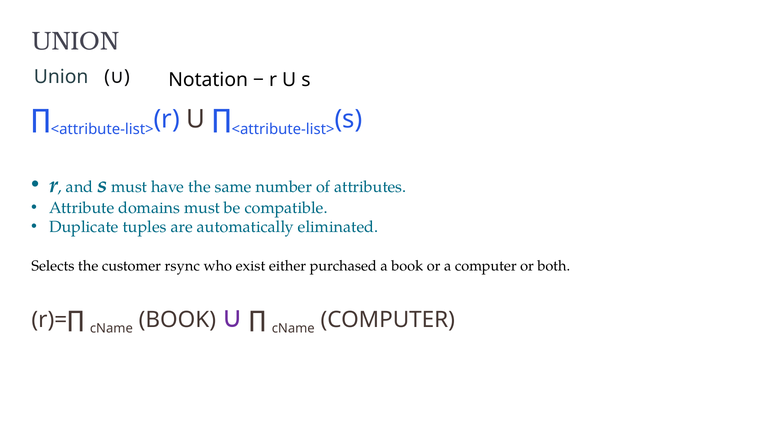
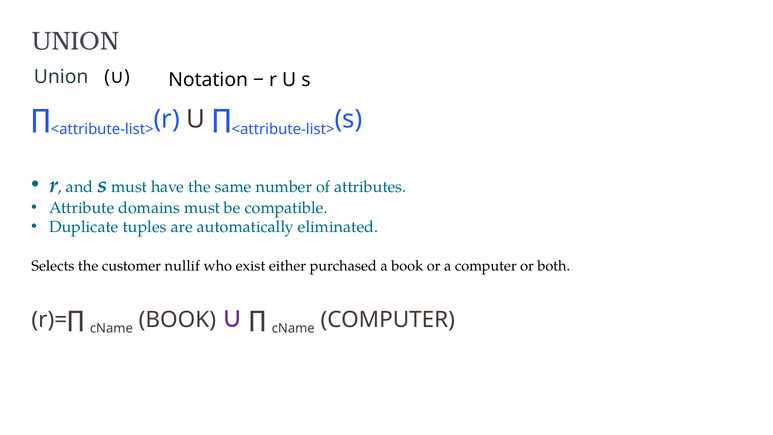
rsync: rsync -> nullif
